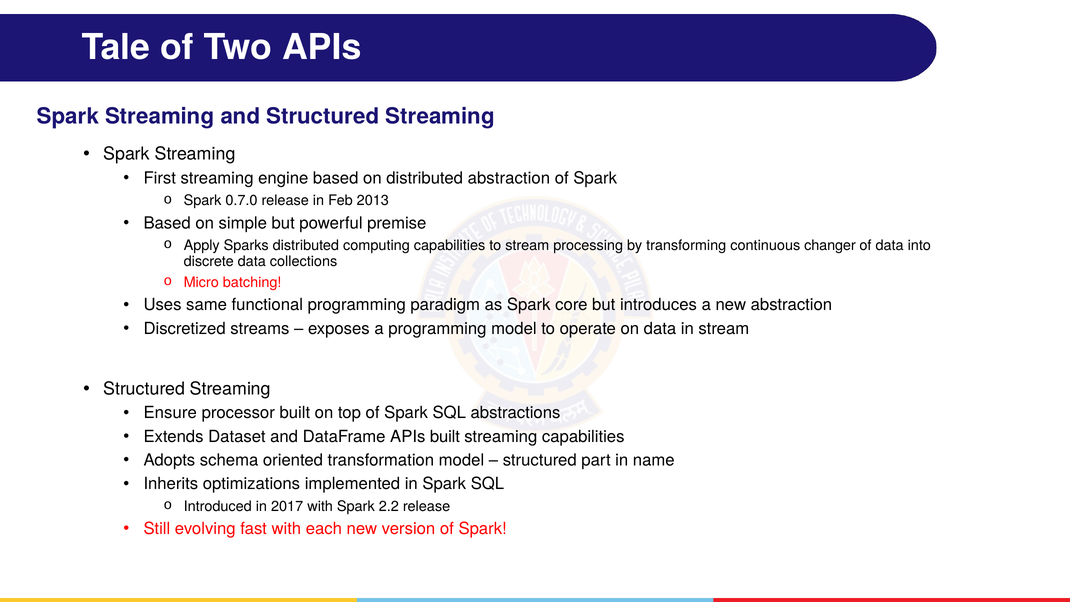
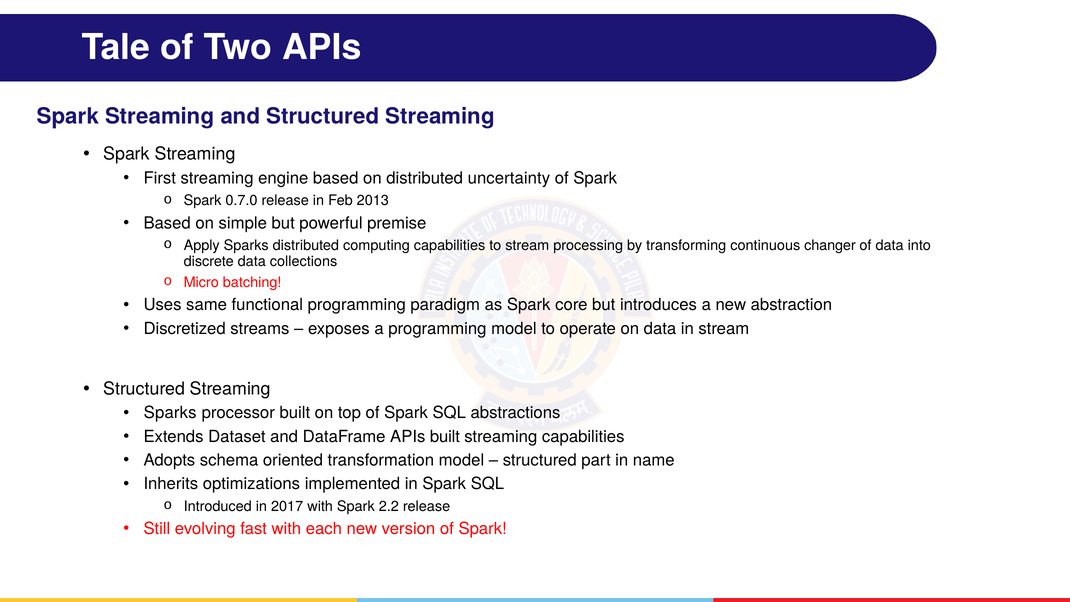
distributed abstraction: abstraction -> uncertainty
Ensure at (170, 413): Ensure -> Sparks
